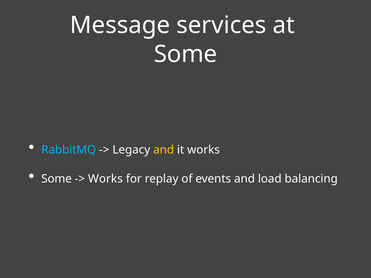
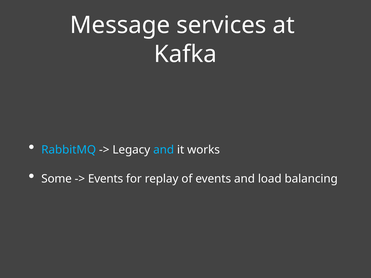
Some at (186, 54): Some -> Kafka
and at (164, 150) colour: yellow -> light blue
Works at (105, 179): Works -> Events
